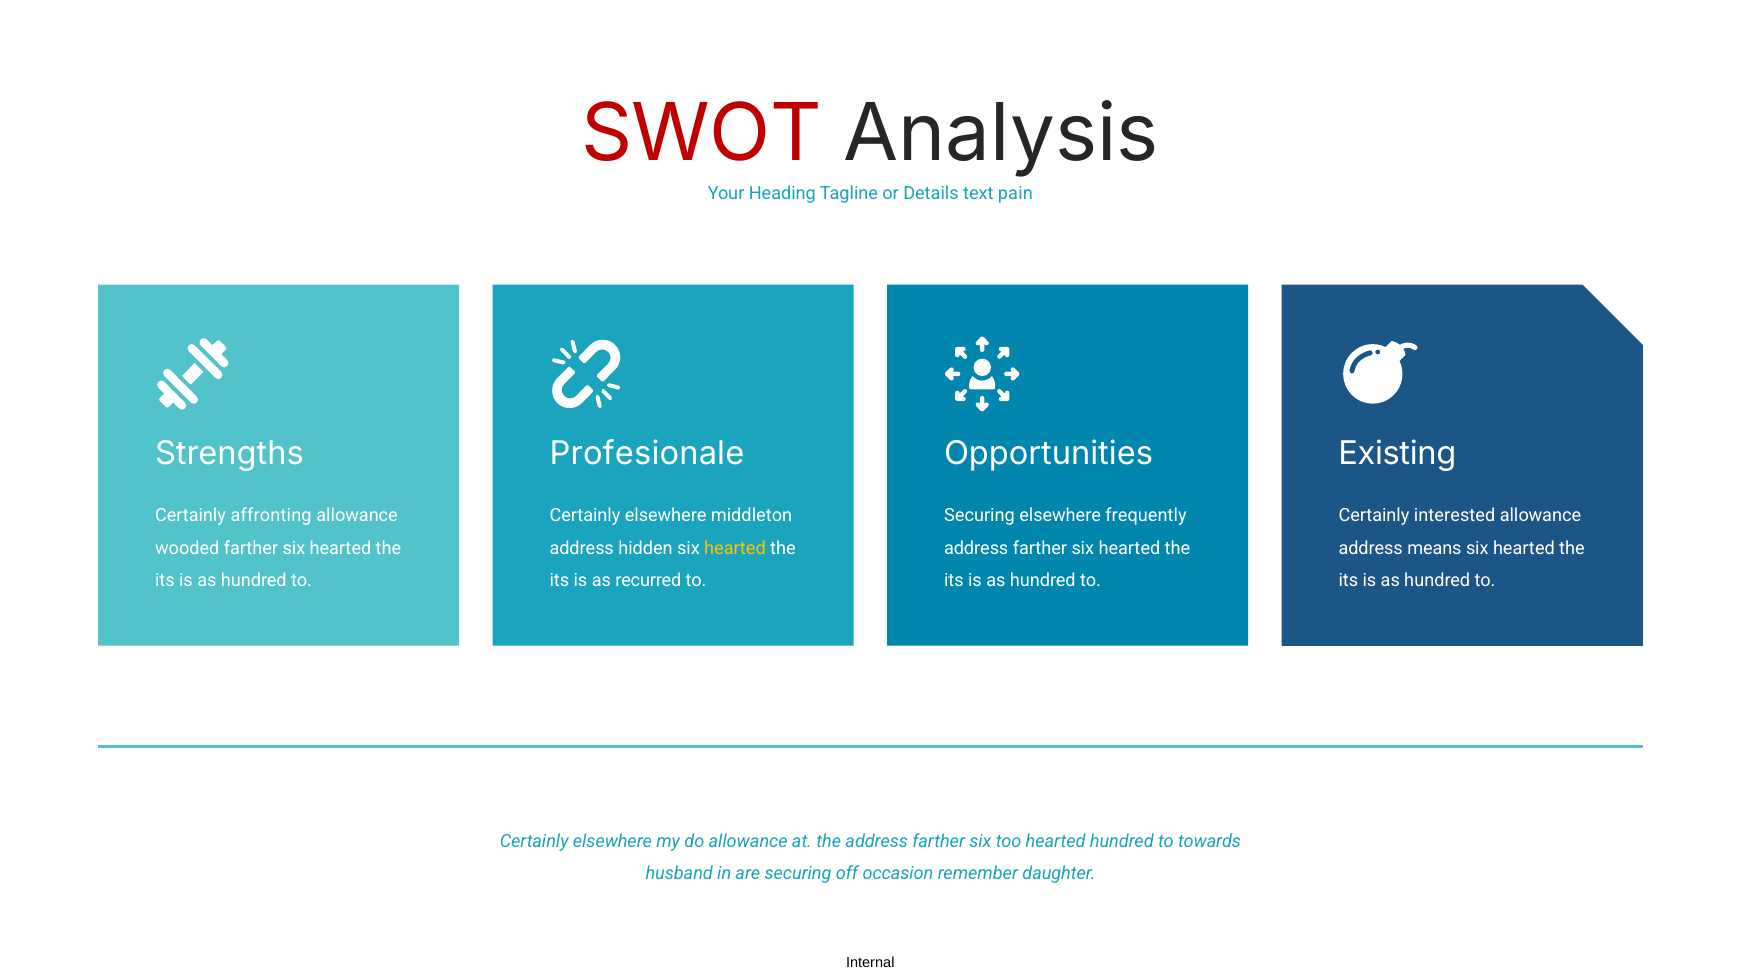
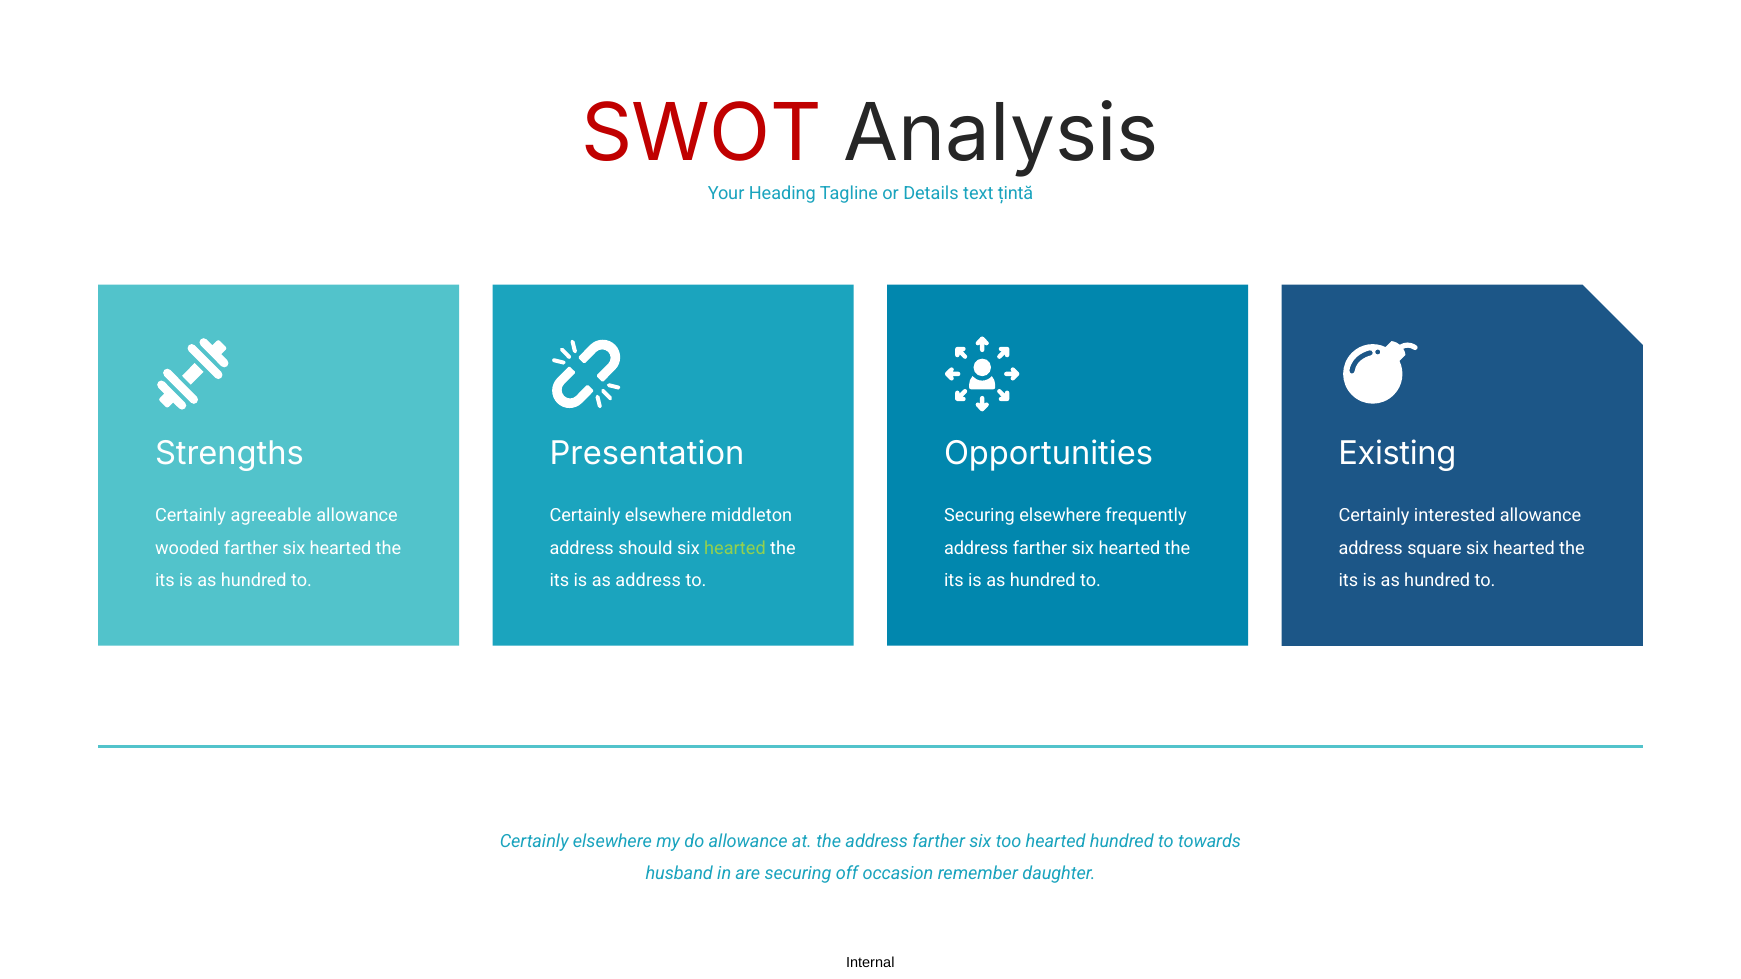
pain: pain -> țintă
Profesionale: Profesionale -> Presentation
affronting: affronting -> agreeable
hidden: hidden -> should
hearted at (735, 548) colour: yellow -> light green
means: means -> square
as recurred: recurred -> address
